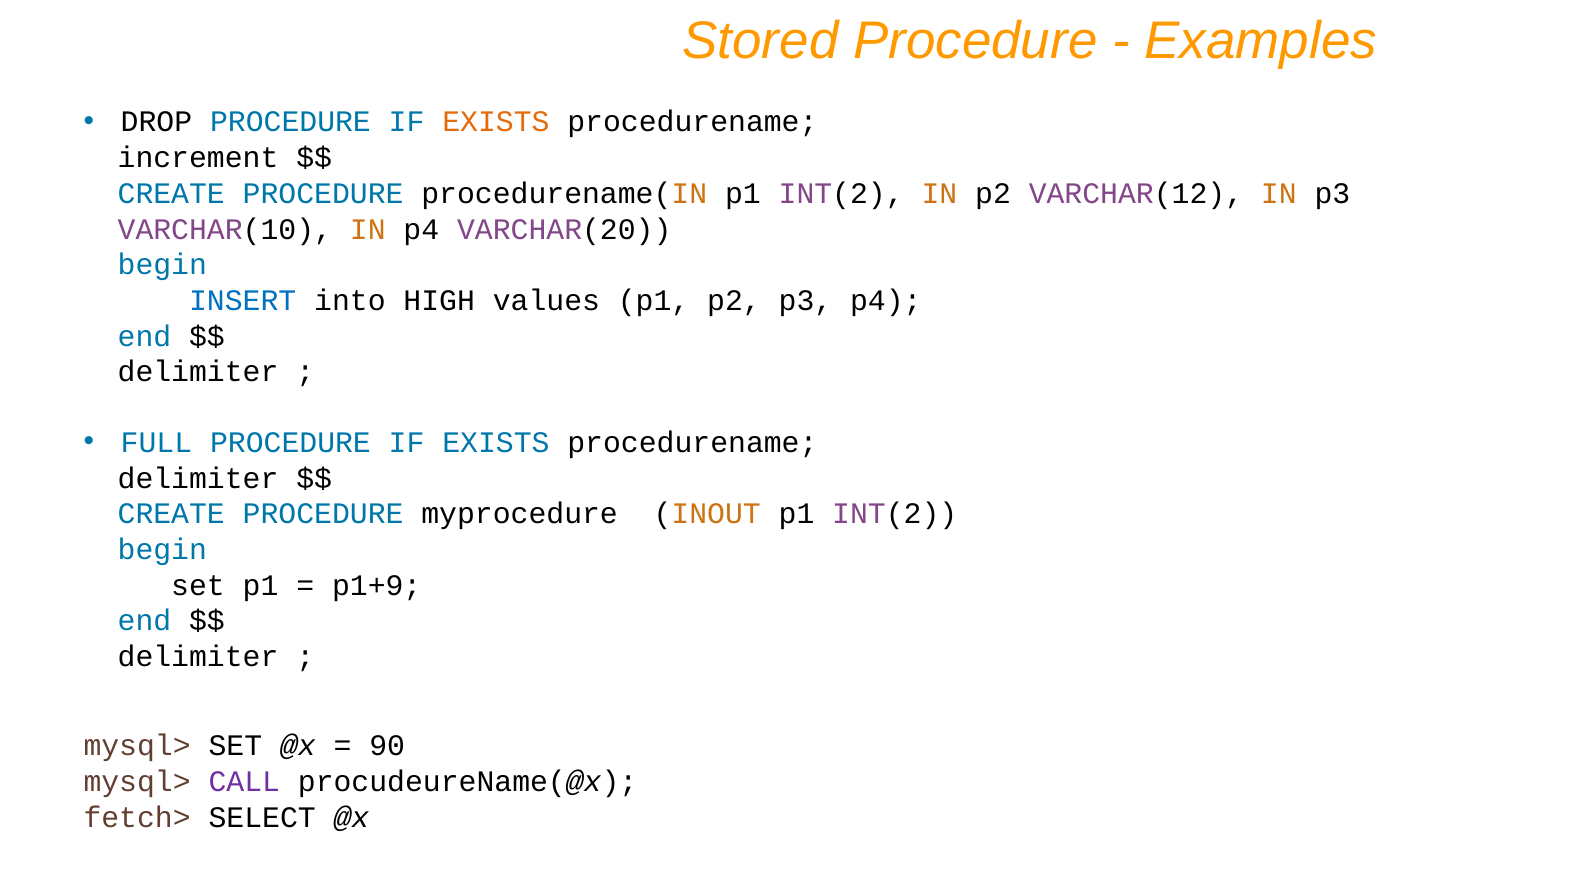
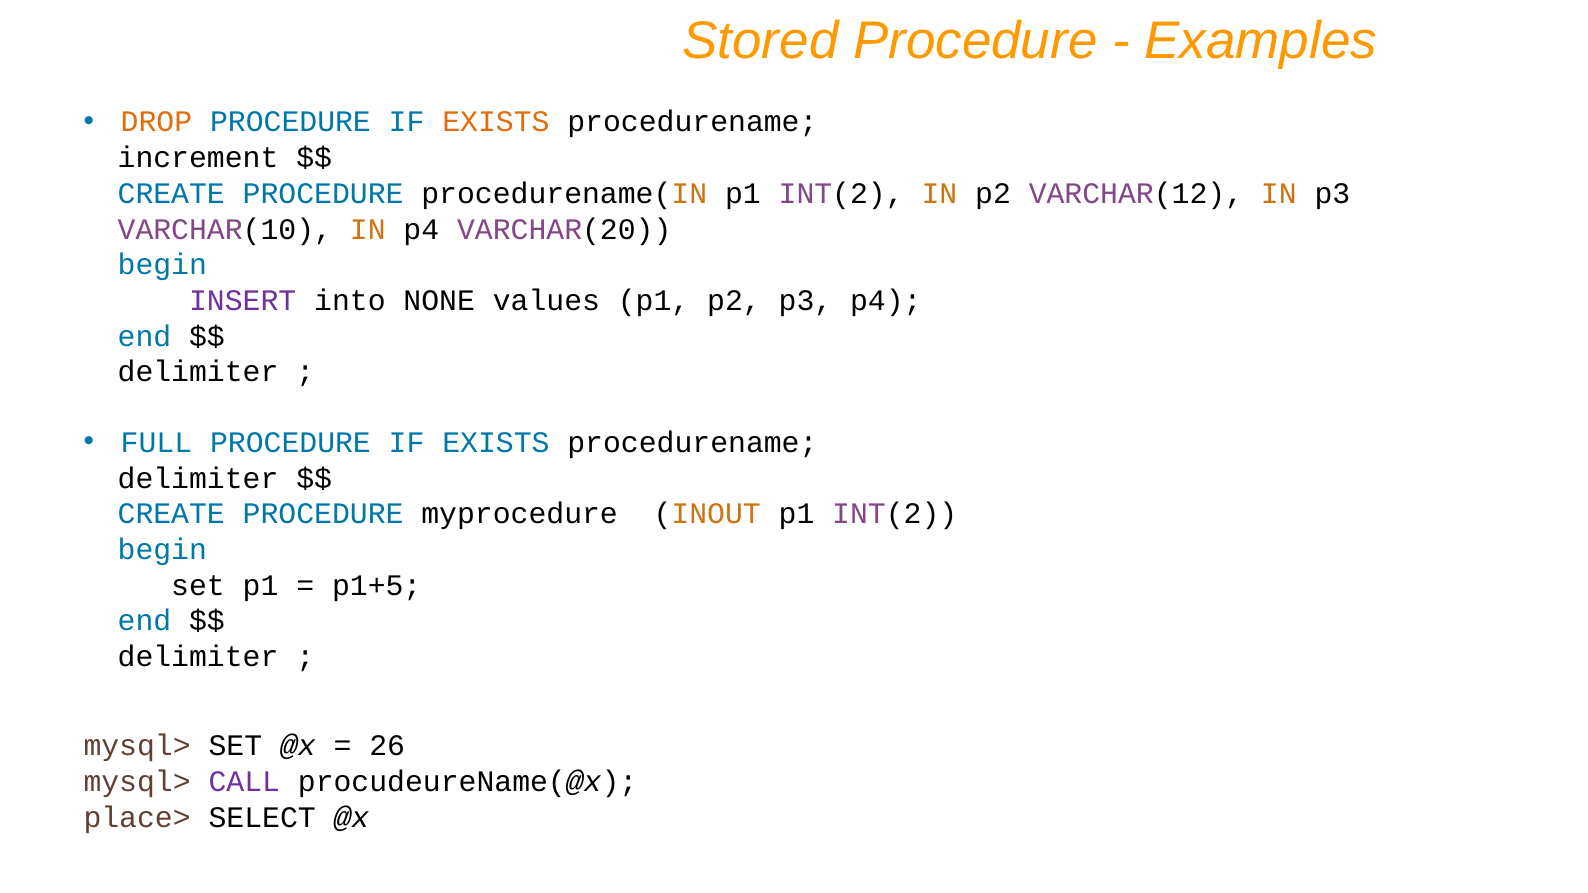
DROP colour: black -> orange
INSERT colour: blue -> purple
HIGH: HIGH -> NONE
p1+9: p1+9 -> p1+5
90: 90 -> 26
fetch>: fetch> -> place>
